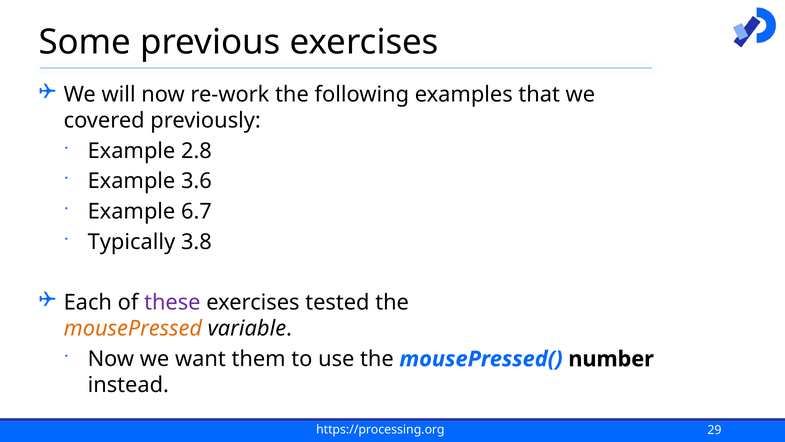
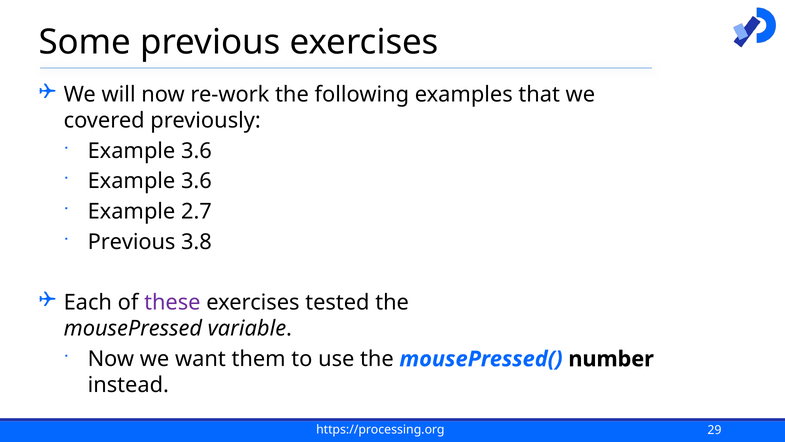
2.8 at (196, 151): 2.8 -> 3.6
6.7: 6.7 -> 2.7
Typically at (131, 242): Typically -> Previous
mousePressed colour: orange -> black
